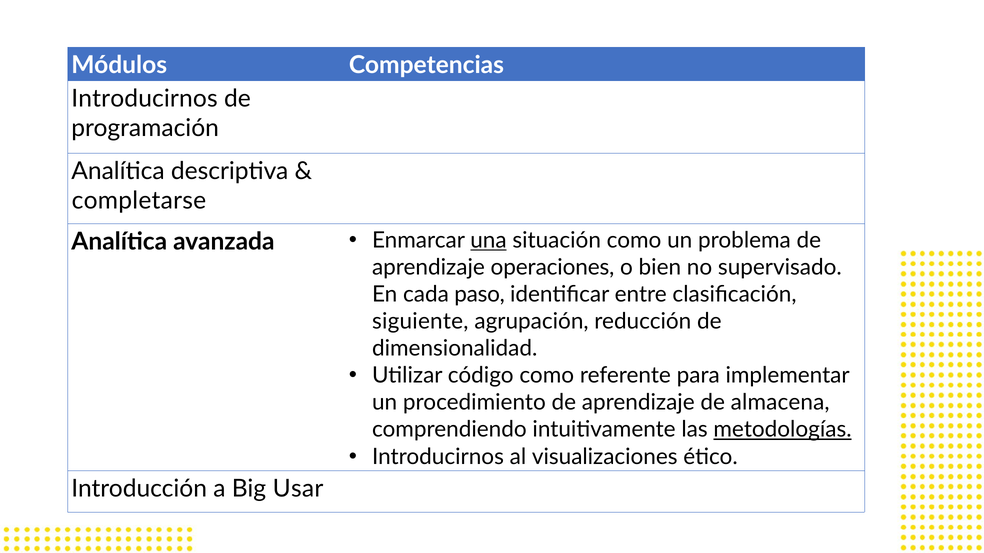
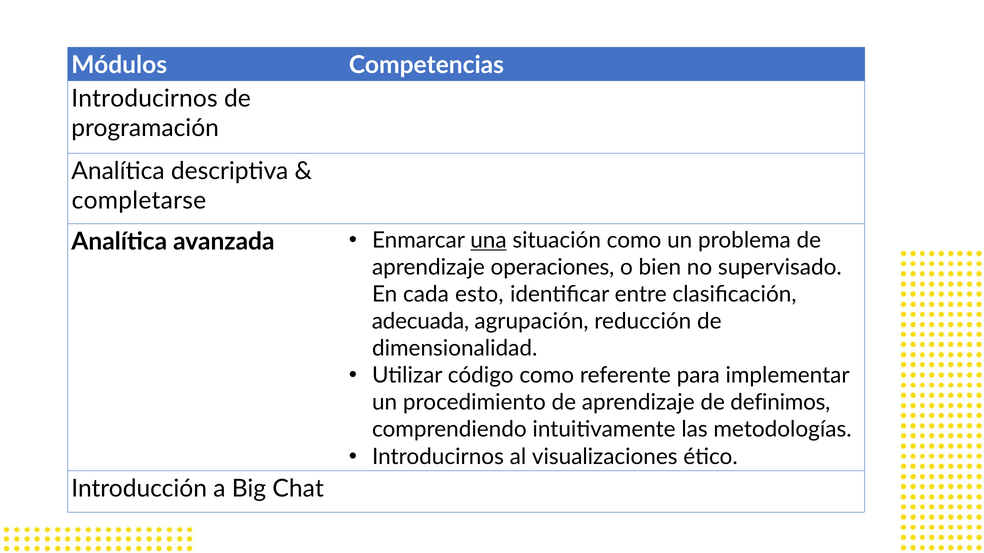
paso: paso -> esto
siguiente: siguiente -> adecuada
almacena: almacena -> definimos
metodologías underline: present -> none
Usar: Usar -> Chat
